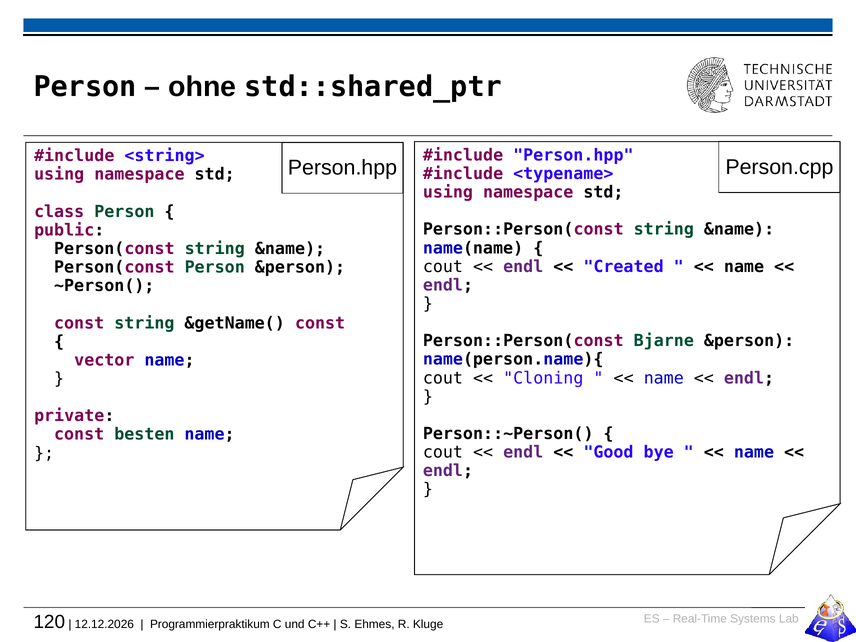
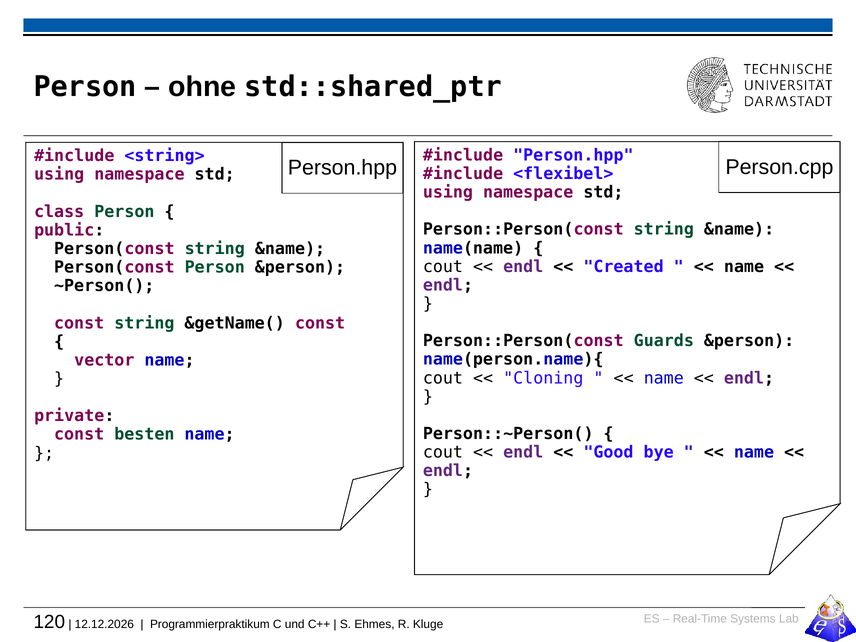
<typename>: <typename> -> <flexibel>
Bjarne: Bjarne -> Guards
